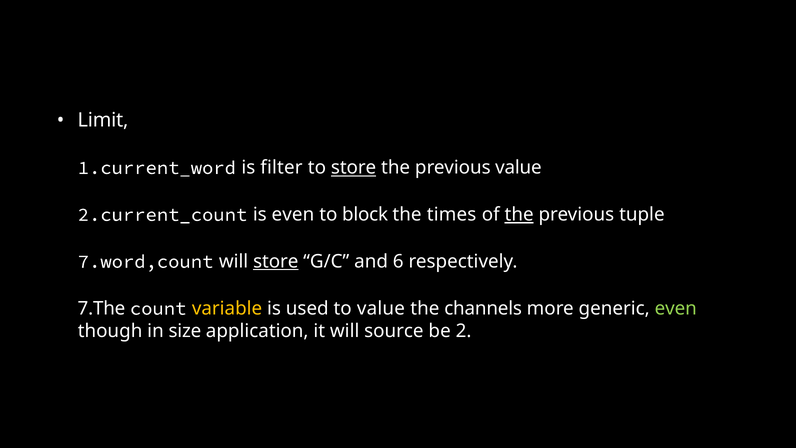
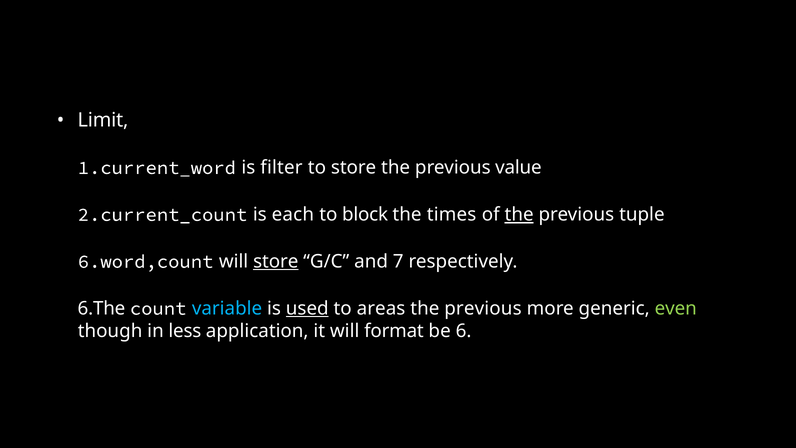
store at (354, 168) underline: present -> none
is even: even -> each
7.word,count: 7.word,count -> 6.word,count
6: 6 -> 7
7.The: 7.The -> 6.The
variable colour: yellow -> light blue
used underline: none -> present
to value: value -> areas
channels at (483, 308): channels -> previous
size: size -> less
source: source -> format
2: 2 -> 6
